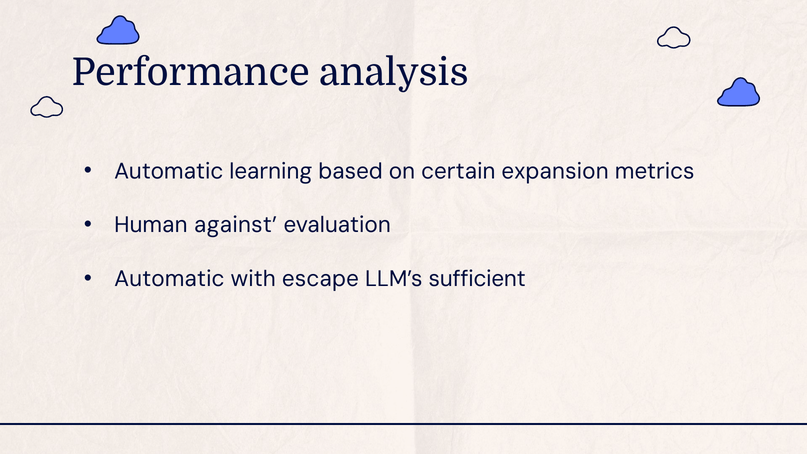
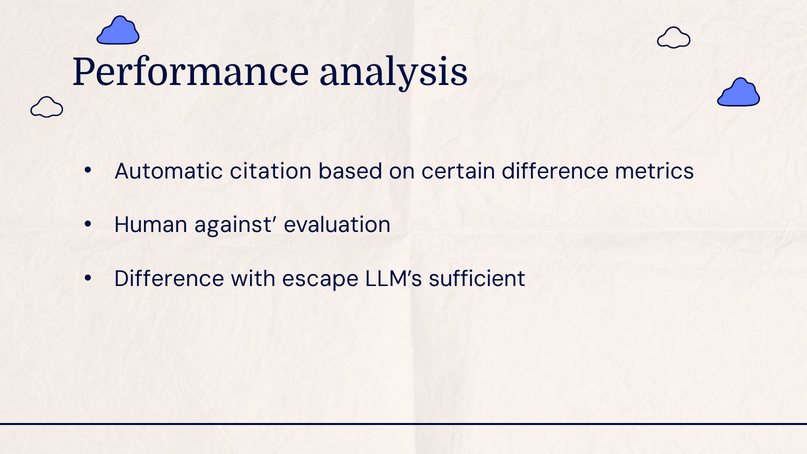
learning: learning -> citation
certain expansion: expansion -> difference
Automatic at (169, 279): Automatic -> Difference
